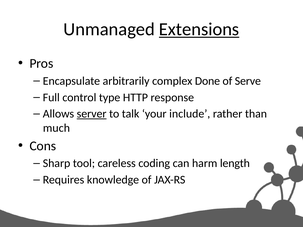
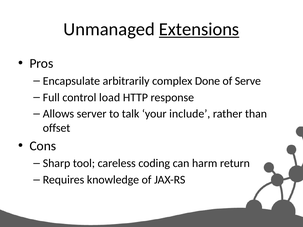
type: type -> load
server underline: present -> none
much: much -> offset
length: length -> return
